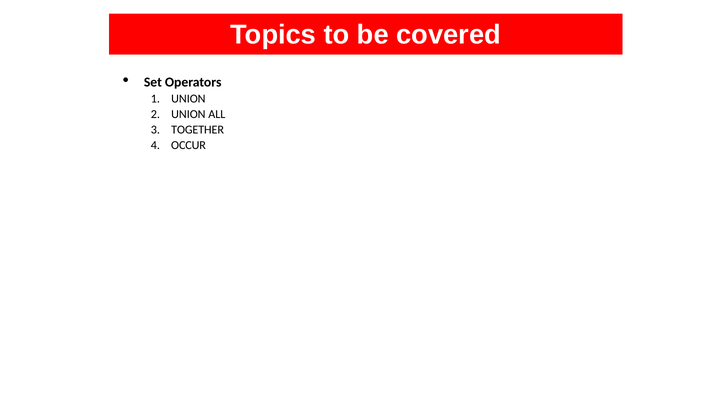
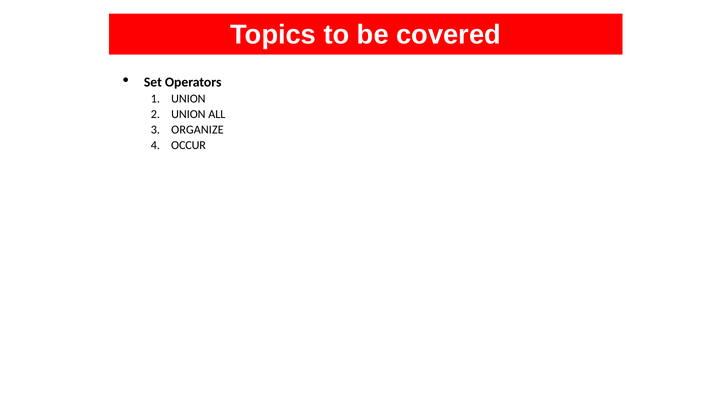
TOGETHER: TOGETHER -> ORGANIZE
